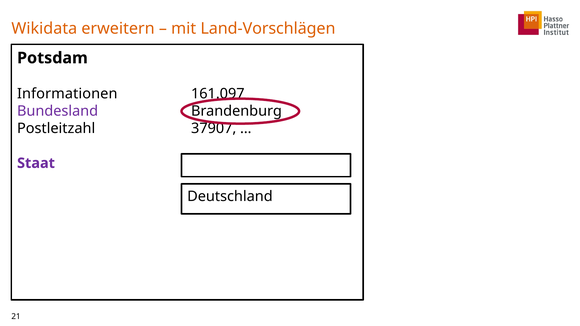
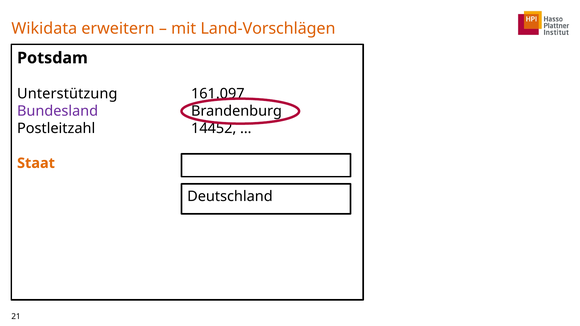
Informationen: Informationen -> Unterstützung
37907: 37907 -> 14452
Staat colour: purple -> orange
